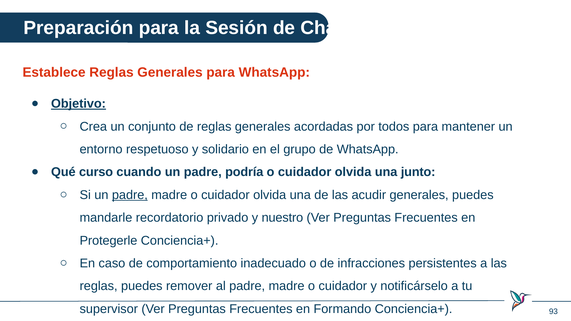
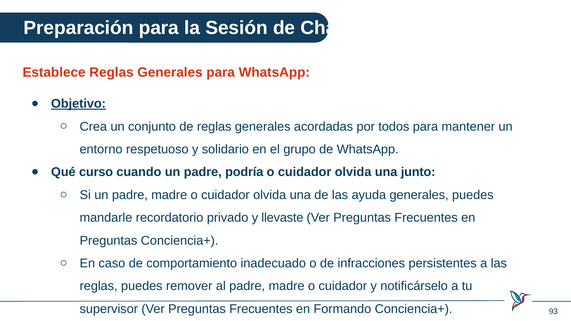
padre at (130, 195) underline: present -> none
acudir: acudir -> ayuda
nuestro: nuestro -> llevaste
Protegerle at (108, 241): Protegerle -> Preguntas
